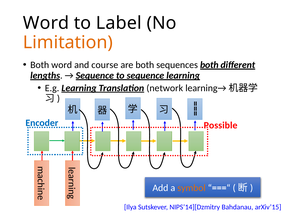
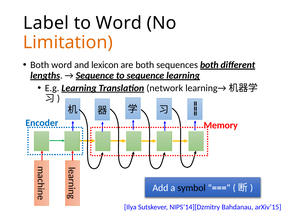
Word at (46, 23): Word -> Label
to Label: Label -> Word
course: course -> lexicon
Possible: Possible -> Memory
symbol colour: orange -> black
